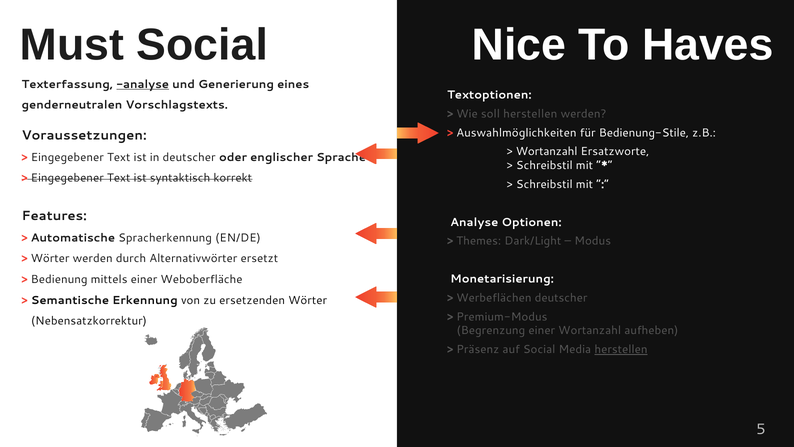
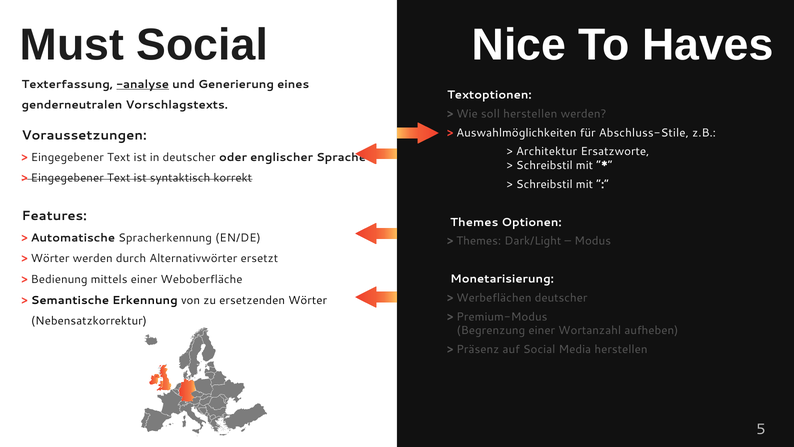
Bedienung-Stile: Bedienung-Stile -> Abschluss-Stile
Wortanzahl at (547, 152): Wortanzahl -> Architektur
Analyse at (474, 222): Analyse -> Themes
herstellen at (621, 349) underline: present -> none
